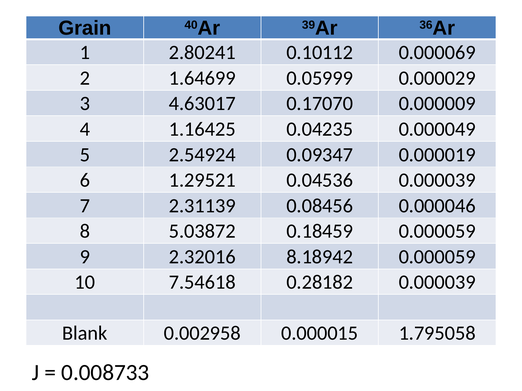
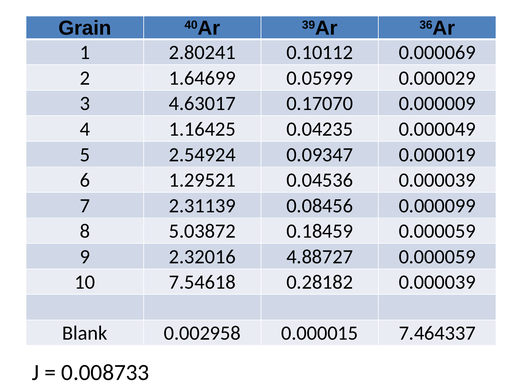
0.000046: 0.000046 -> 0.000099
8.18942: 8.18942 -> 4.88727
1.795058: 1.795058 -> 7.464337
